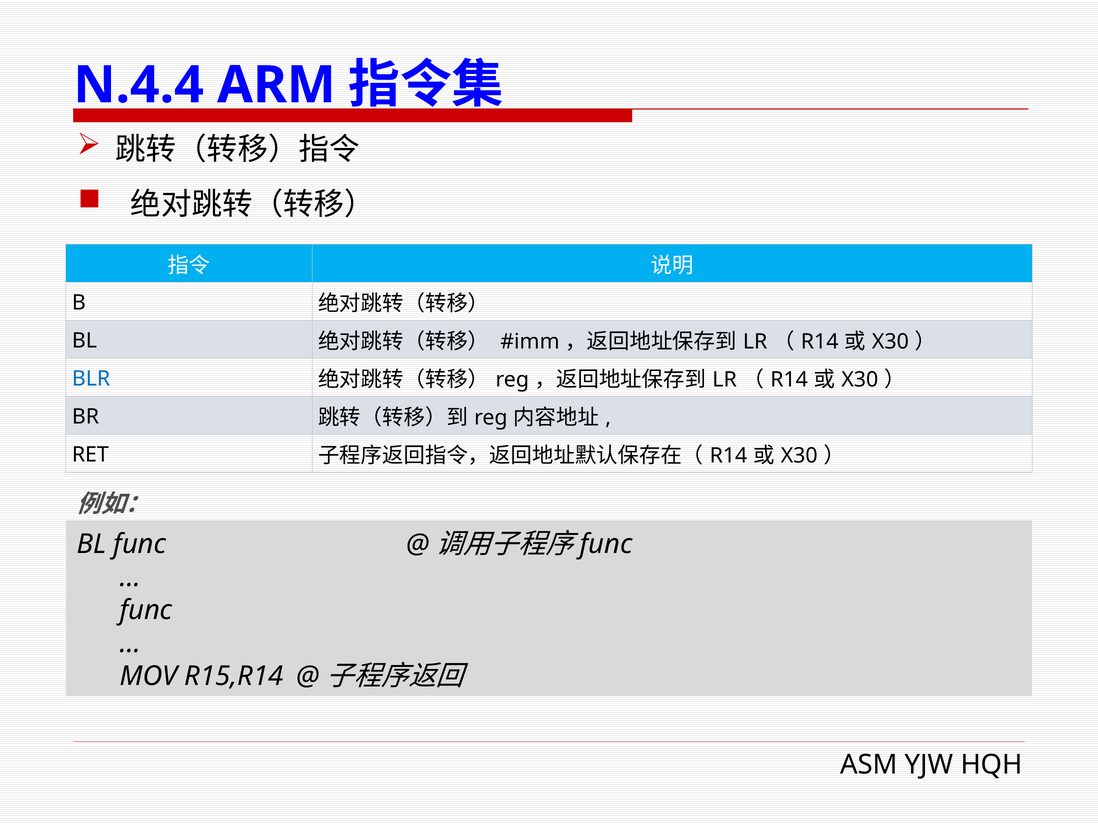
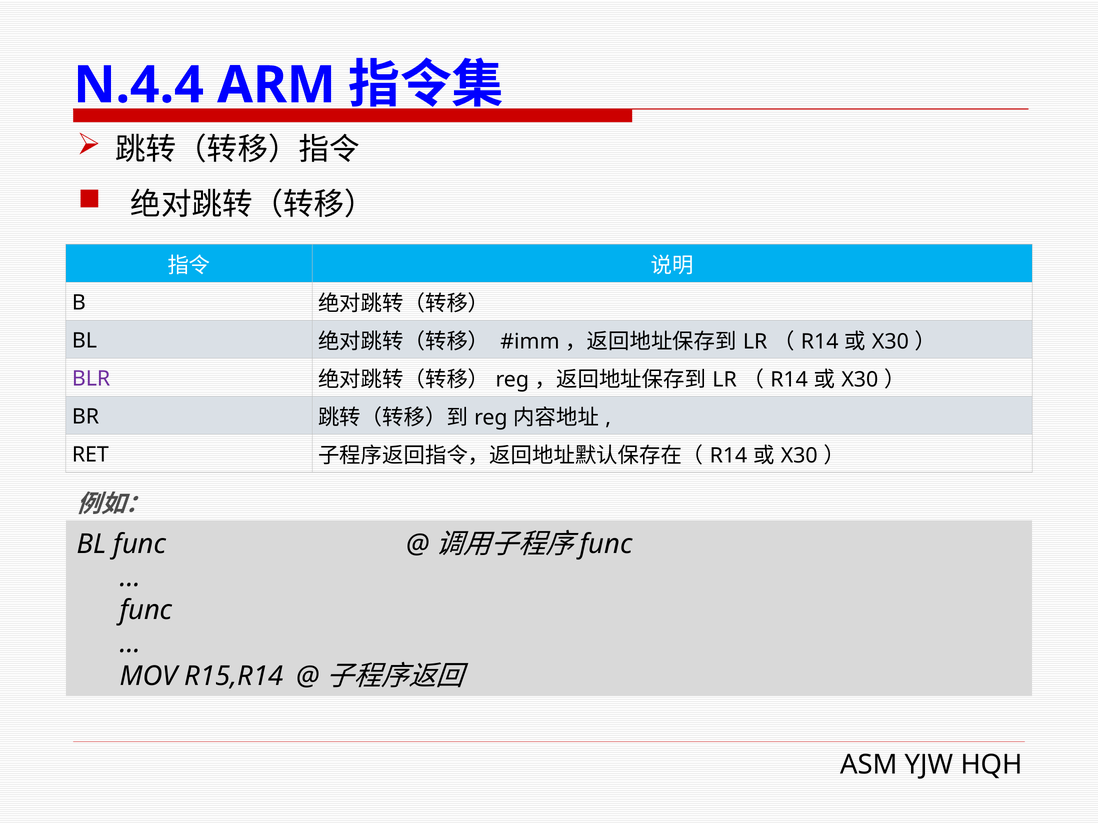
BLR colour: blue -> purple
